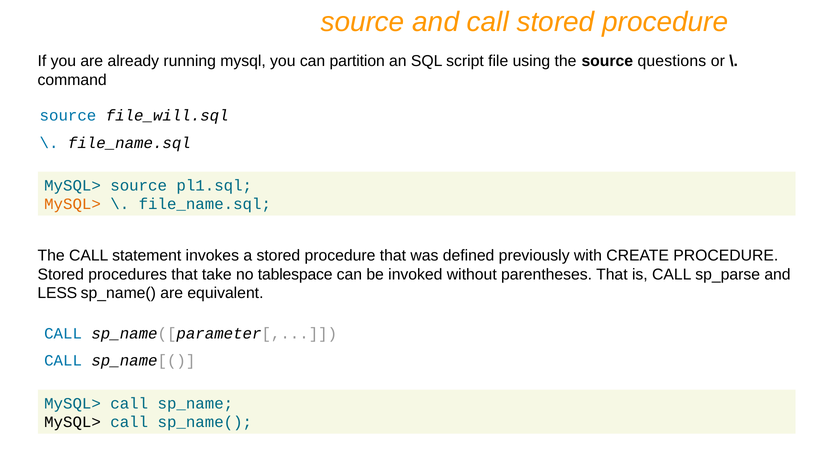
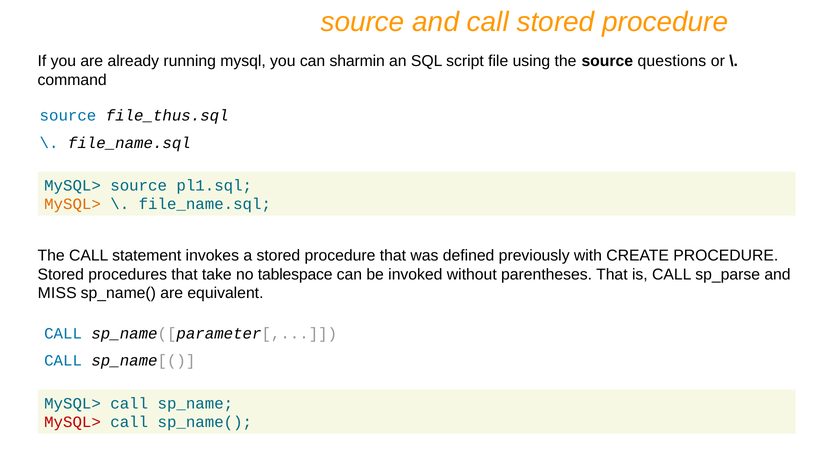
partition: partition -> sharmin
file_will.sql: file_will.sql -> file_thus.sql
LESS: LESS -> MISS
MySQL> at (73, 423) colour: black -> red
